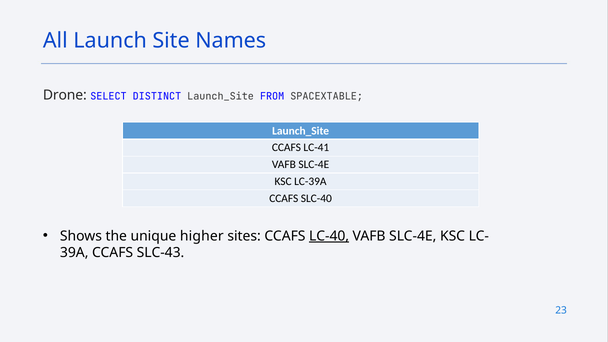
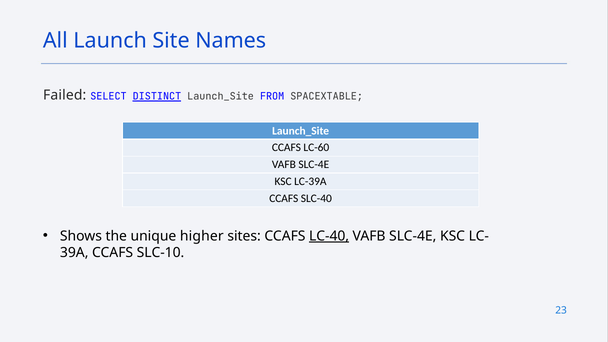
Drone: Drone -> Failed
DISTINCT underline: none -> present
LC-41: LC-41 -> LC-60
SLC-43: SLC-43 -> SLC-10
